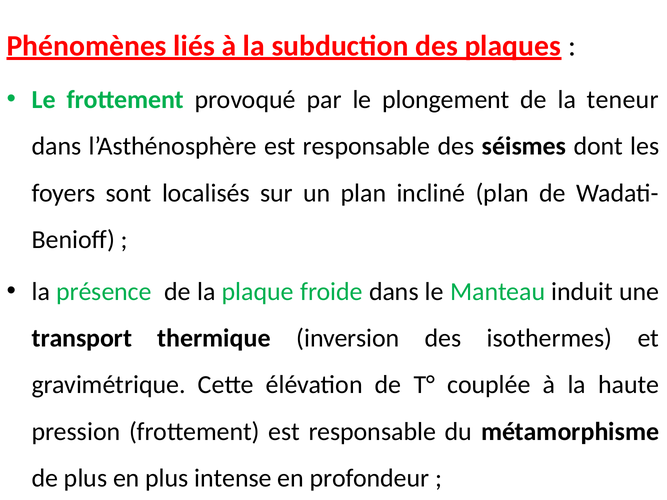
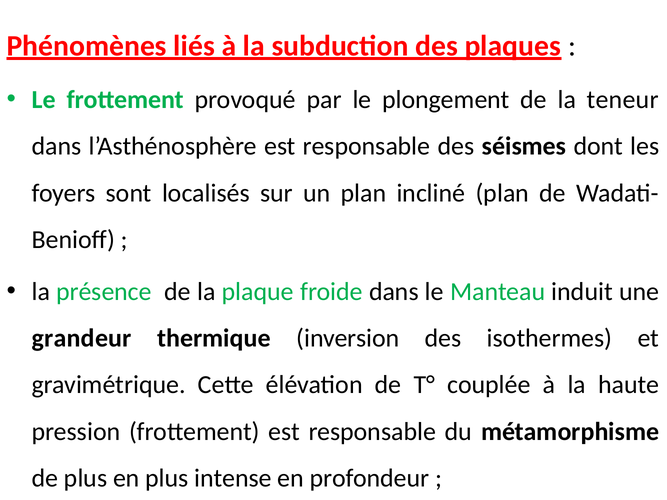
transport: transport -> grandeur
